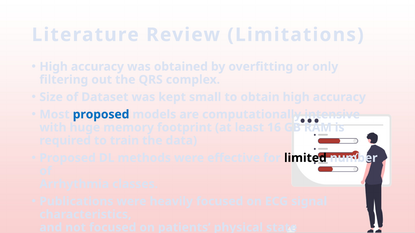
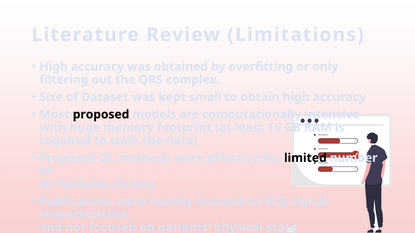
proposed at (101, 115) colour: blue -> black
